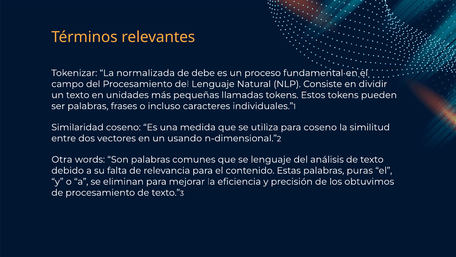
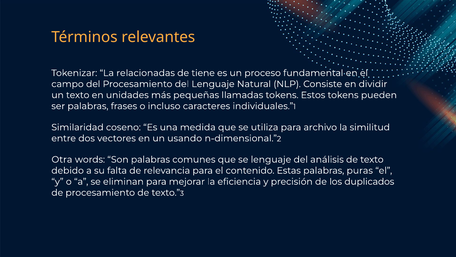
normalizada: normalizada -> relacionadas
debe: debe -> tiene
para coseno: coseno -> archivo
obtuvimos: obtuvimos -> duplicados
